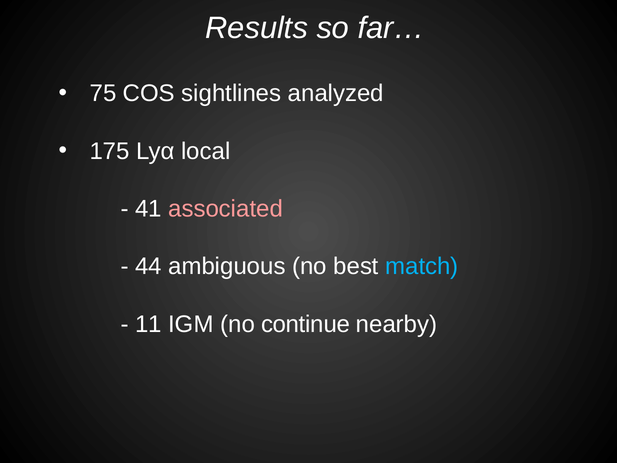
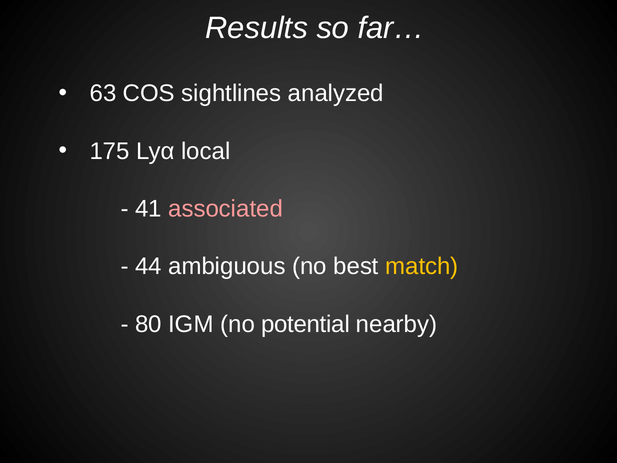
75: 75 -> 63
match colour: light blue -> yellow
11: 11 -> 80
continue: continue -> potential
